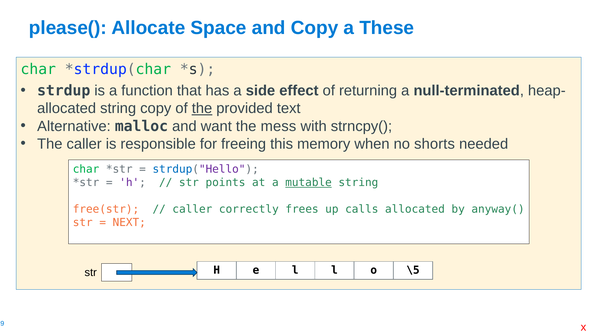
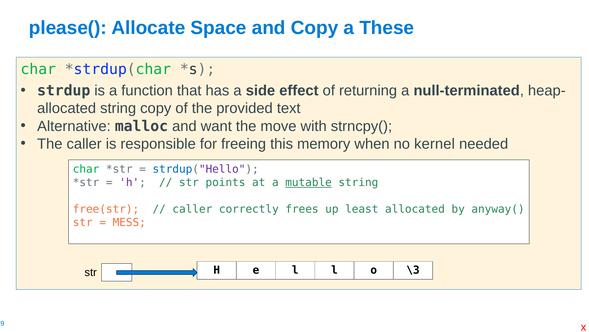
the at (202, 108) underline: present -> none
mess: mess -> move
shorts: shorts -> kernel
calls: calls -> least
NEXT: NEXT -> MESS
\5: \5 -> \3
